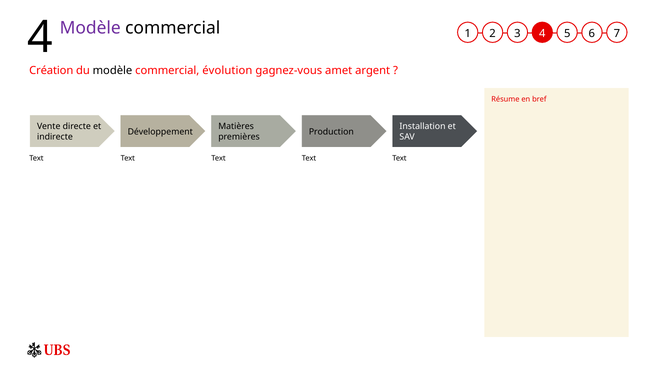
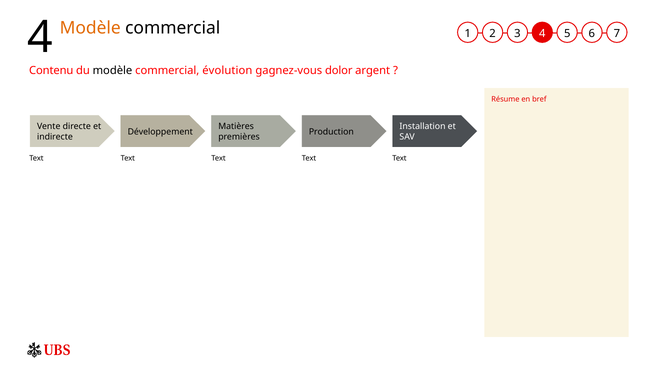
Modèle at (90, 28) colour: purple -> orange
Création: Création -> Contenu
amet: amet -> dolor
